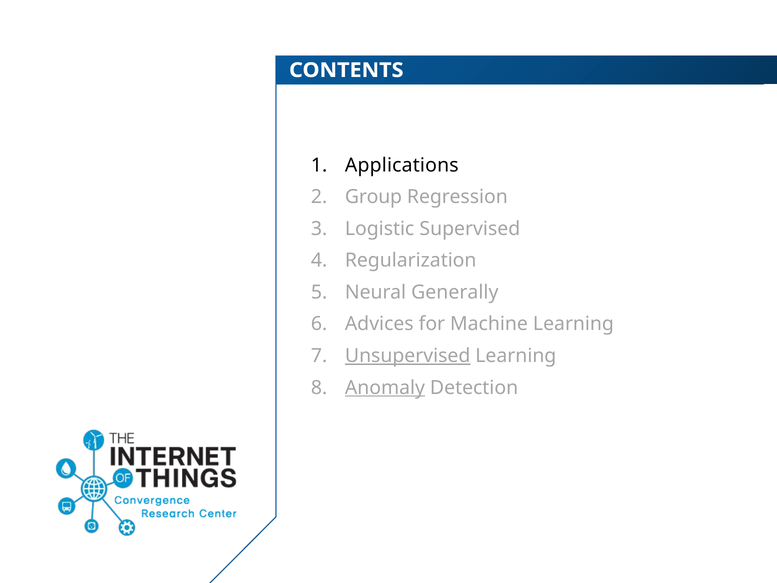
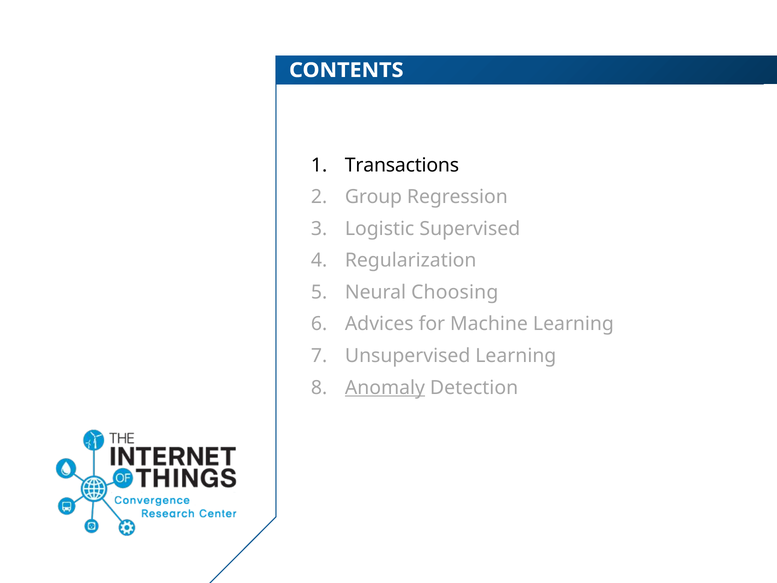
Applications: Applications -> Transactions
Generally: Generally -> Choosing
Unsupervised underline: present -> none
